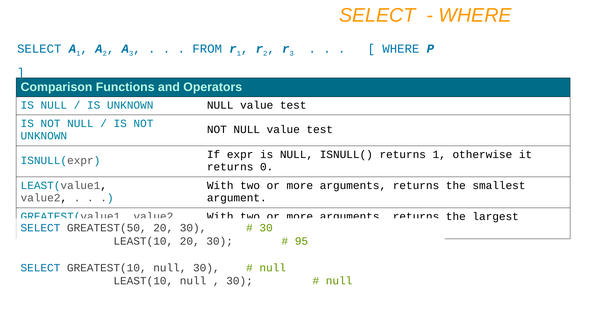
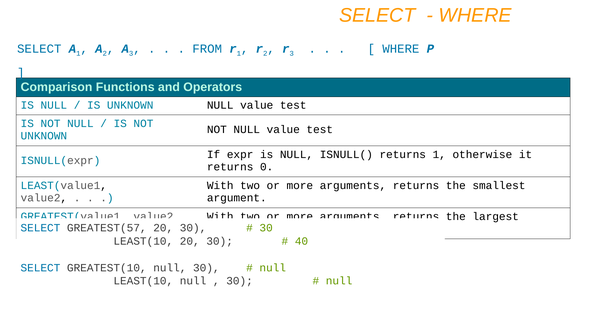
GREATEST(50: GREATEST(50 -> GREATEST(57
95: 95 -> 40
